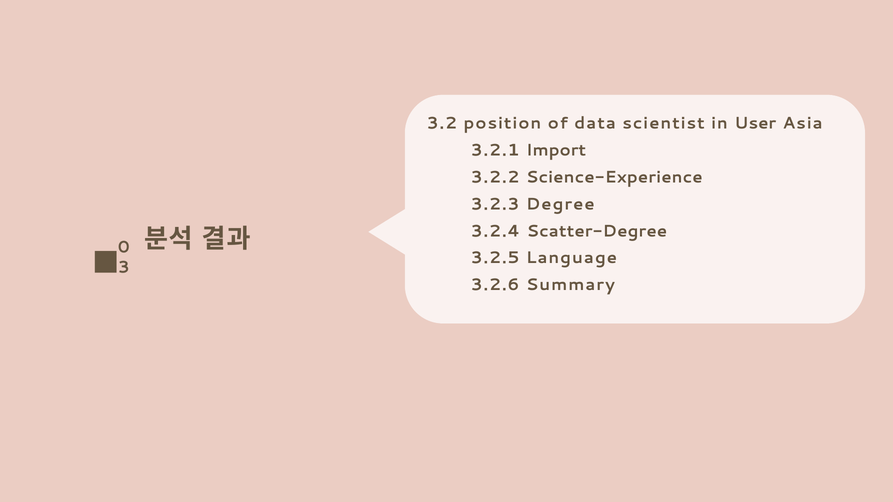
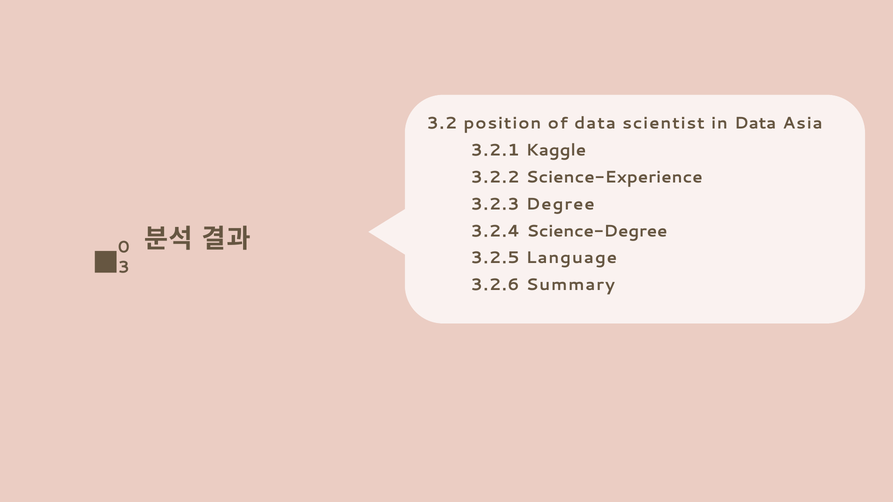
in User: User -> Data
Import: Import -> Kaggle
Scatter-Degree: Scatter-Degree -> Science-Degree
